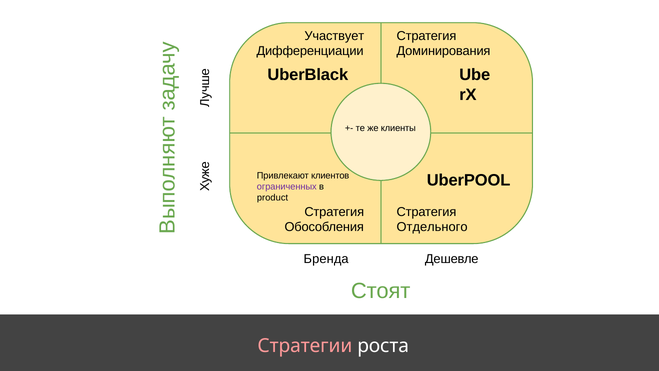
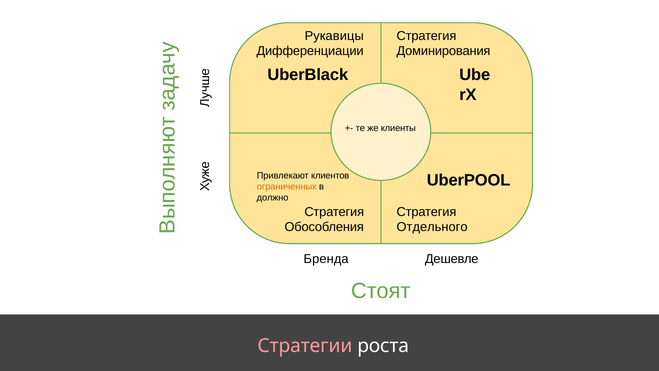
Участвует: Участвует -> Рукавицы
ограниченных colour: purple -> orange
product: product -> должно
